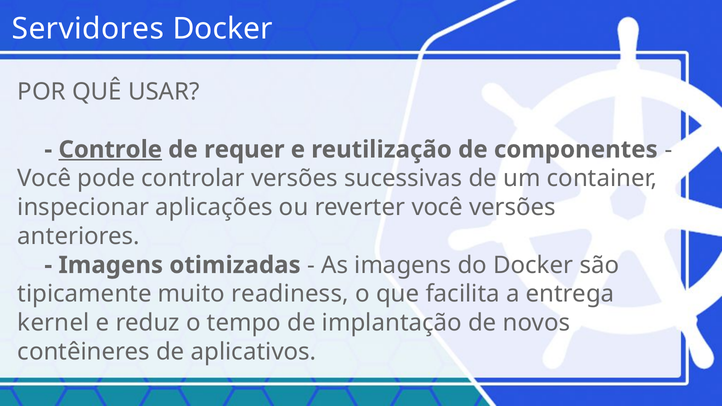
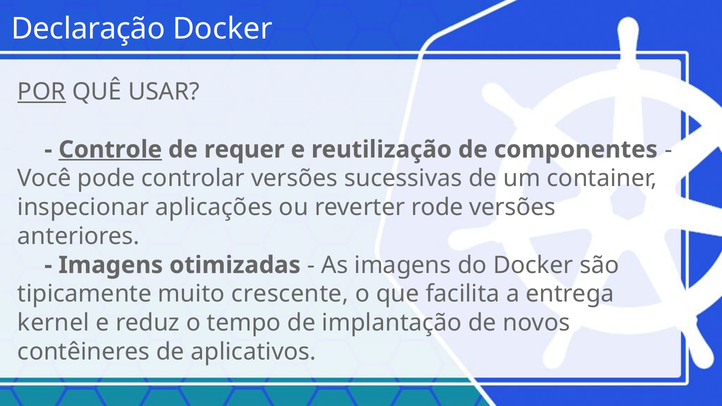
Servidores: Servidores -> Declaração
POR underline: none -> present
reverter você: você -> rode
readiness: readiness -> crescente
